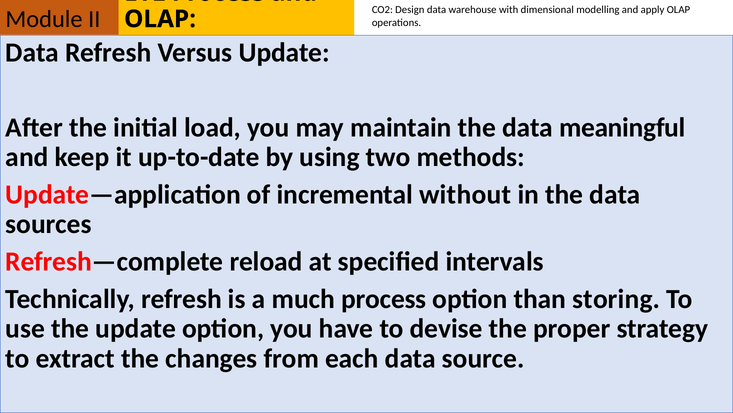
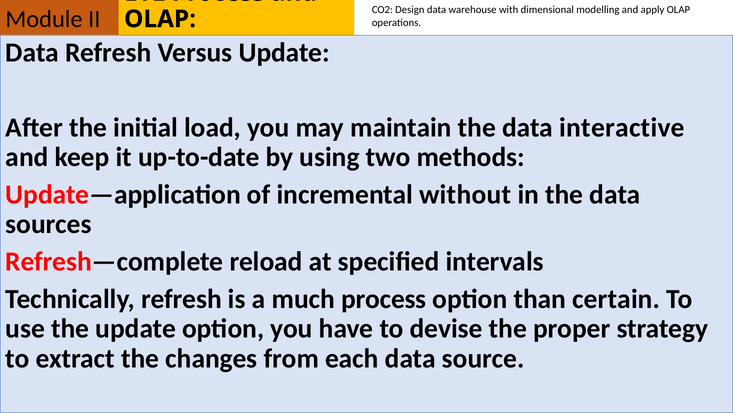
meaningful: meaningful -> interactive
storing: storing -> certain
